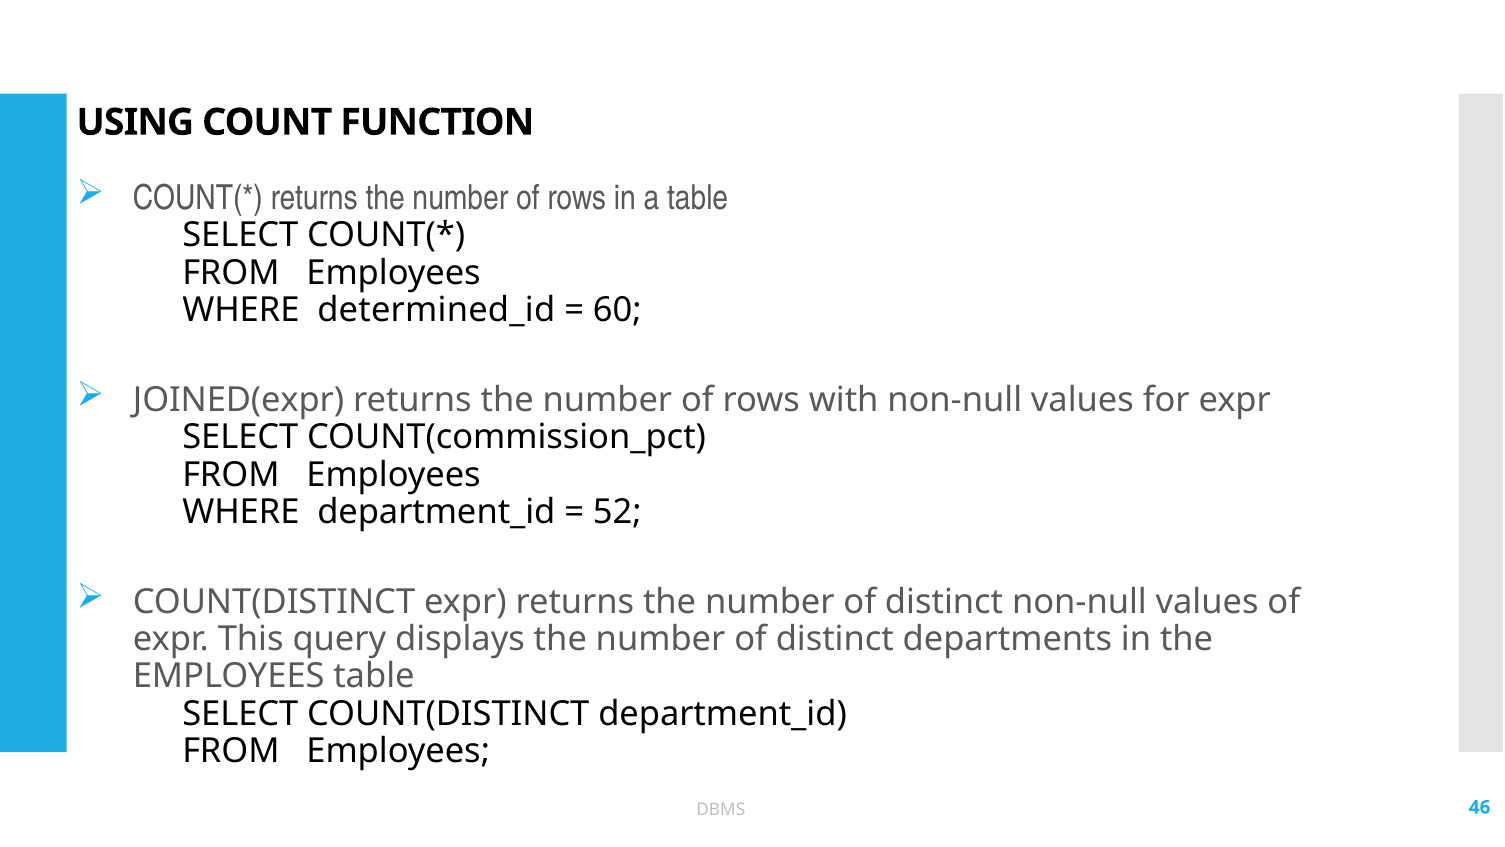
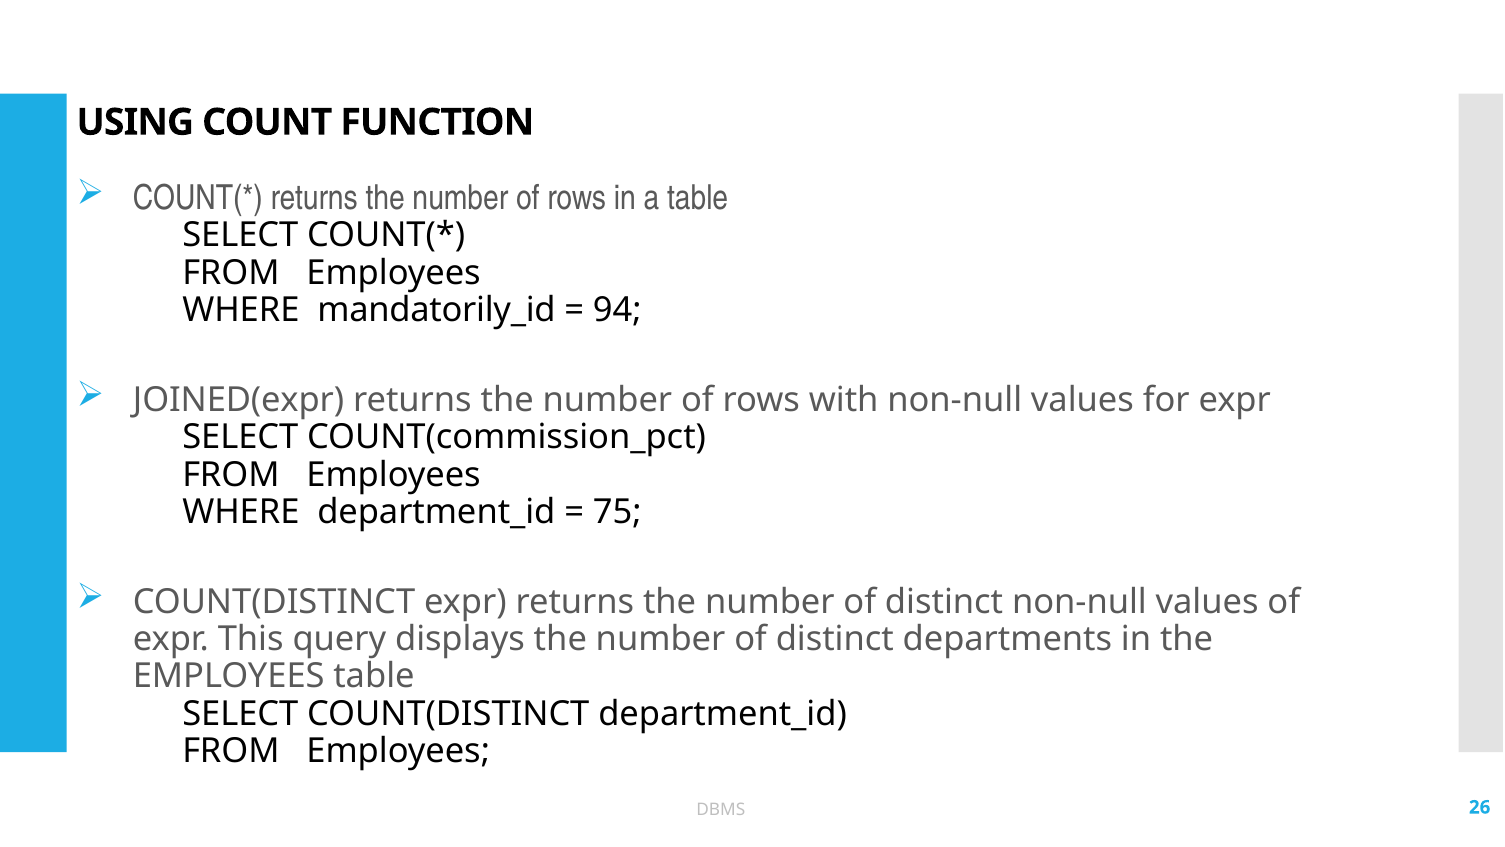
determined_id: determined_id -> mandatorily_id
60: 60 -> 94
52: 52 -> 75
46: 46 -> 26
